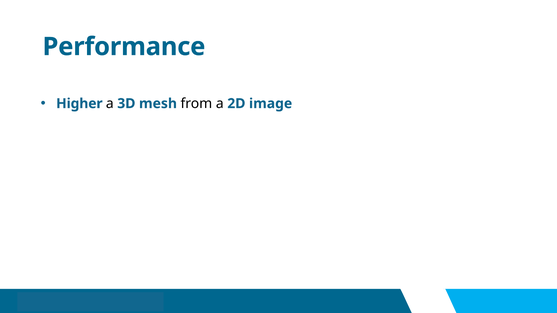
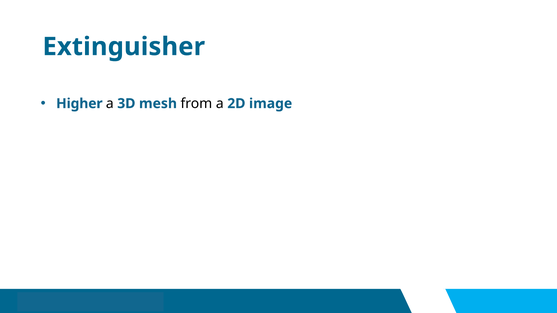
Performance: Performance -> Extinguisher
